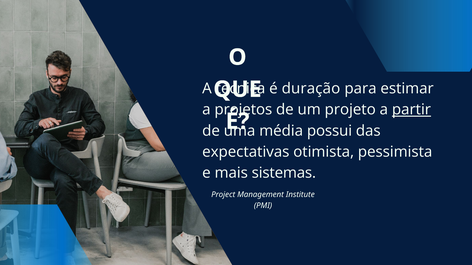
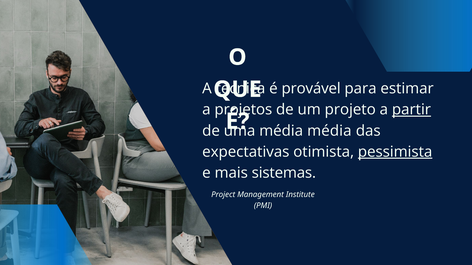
duração: duração -> provável
média possui: possui -> média
pessimista underline: none -> present
